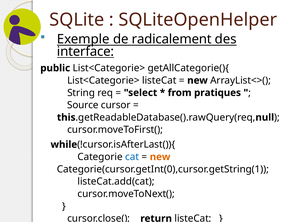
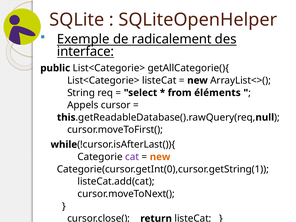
pratiques: pratiques -> éléments
Source: Source -> Appels
cat colour: blue -> purple
